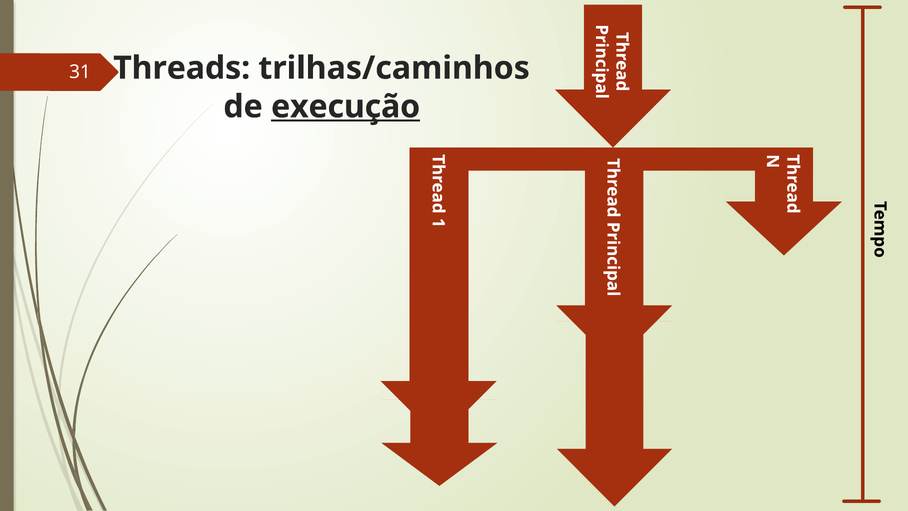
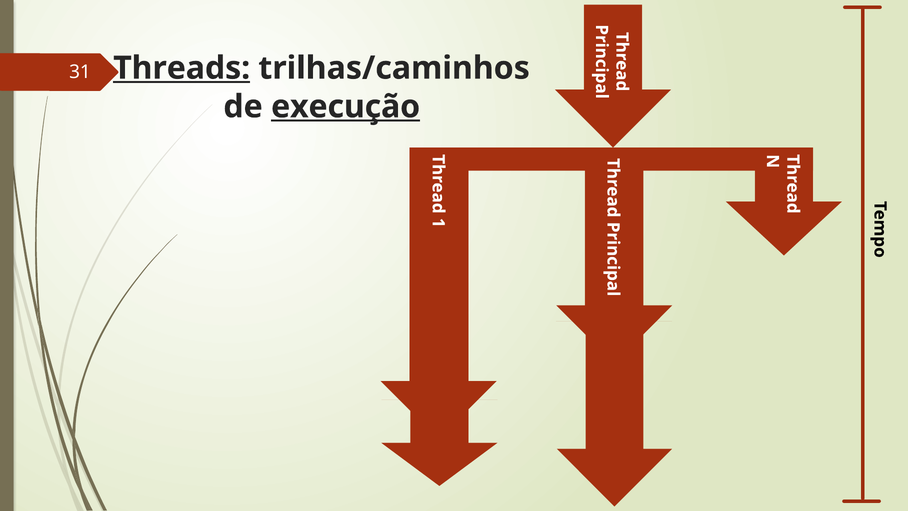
Threads underline: none -> present
